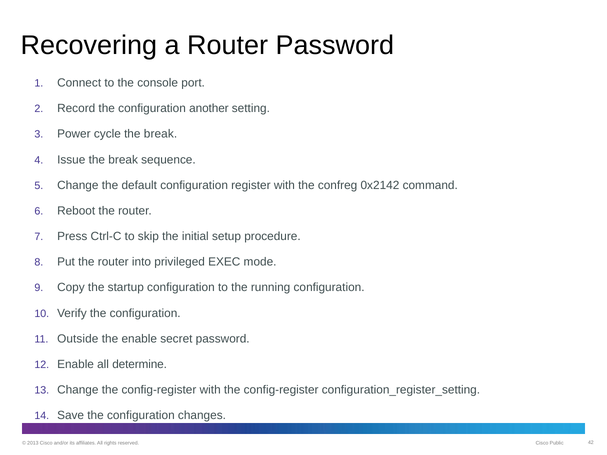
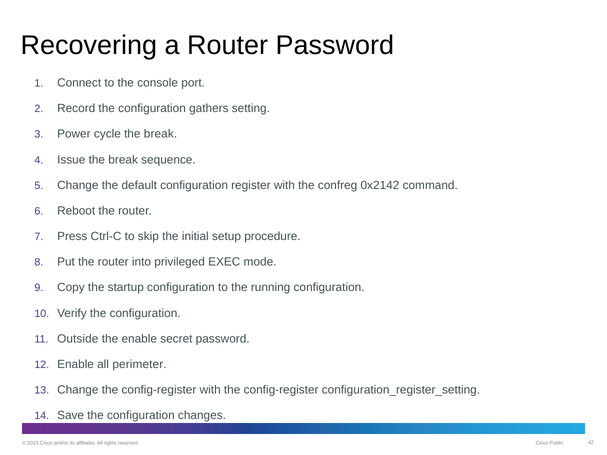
another: another -> gathers
determine: determine -> perimeter
